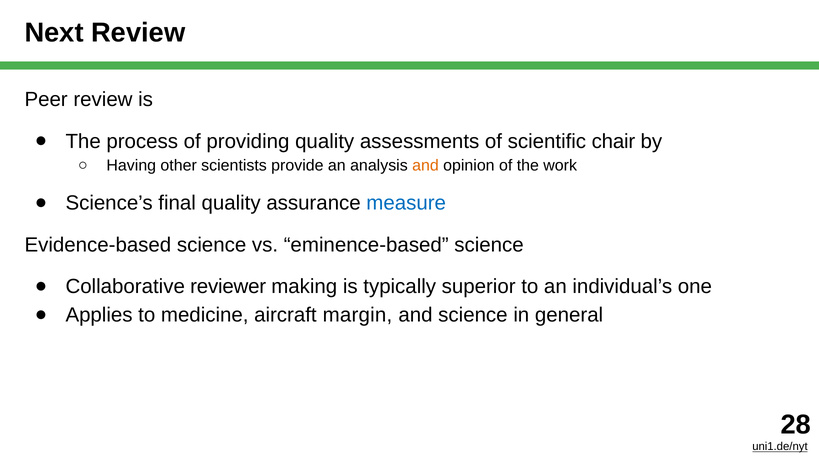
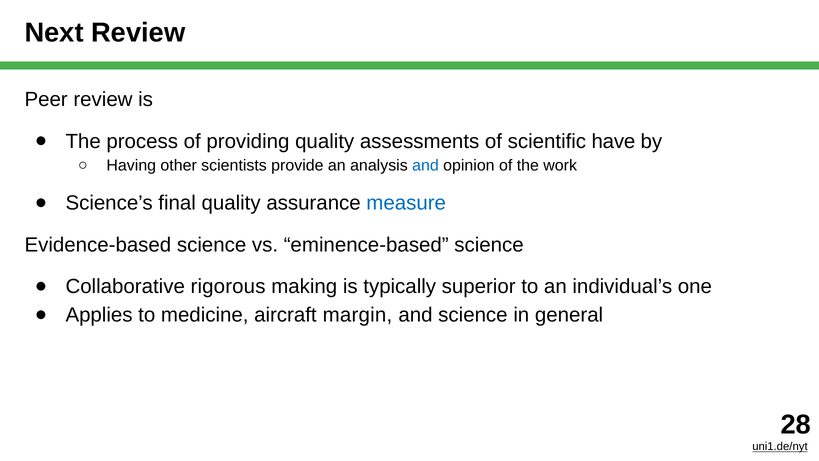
chair: chair -> have
and at (425, 166) colour: orange -> blue
reviewer: reviewer -> rigorous
